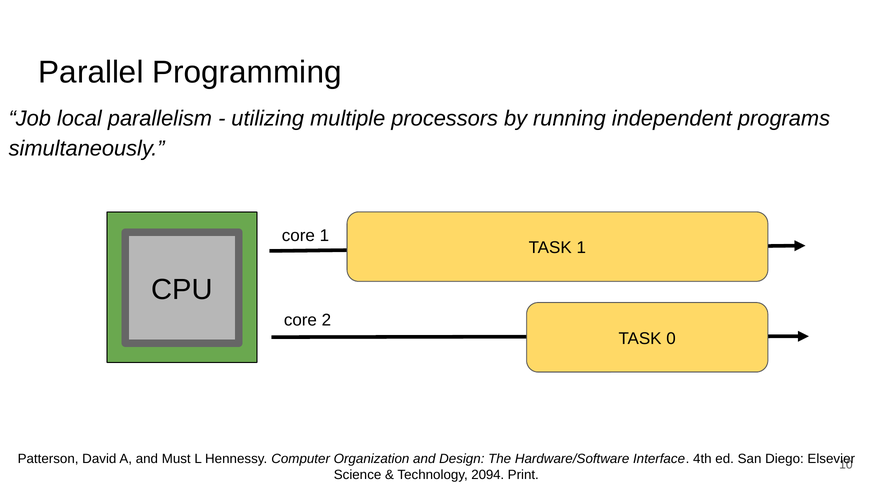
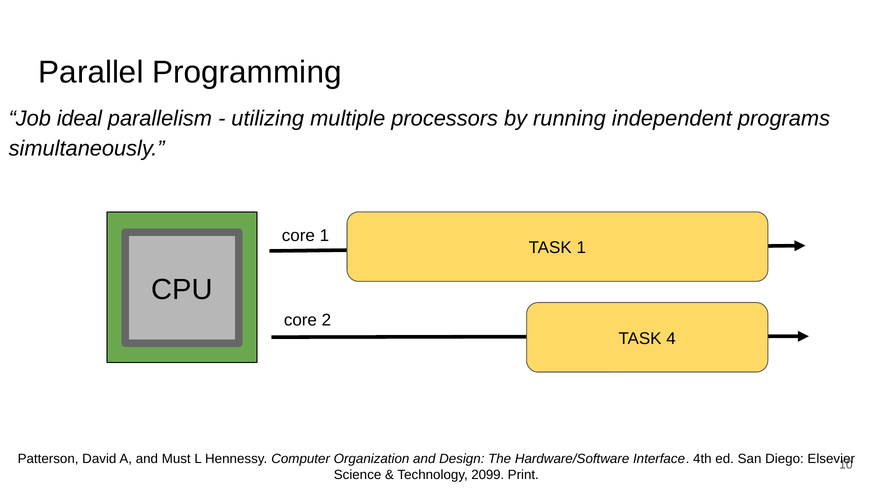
local: local -> ideal
0: 0 -> 4
2094: 2094 -> 2099
